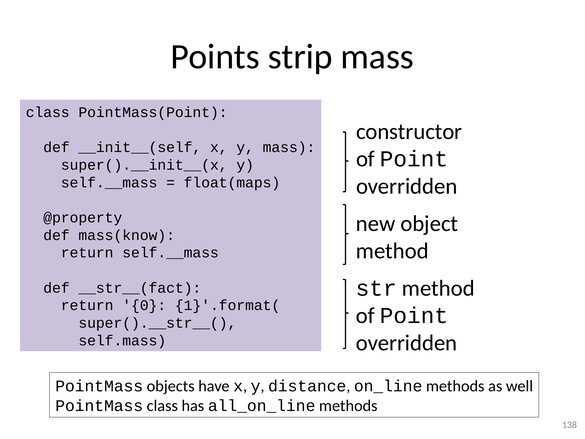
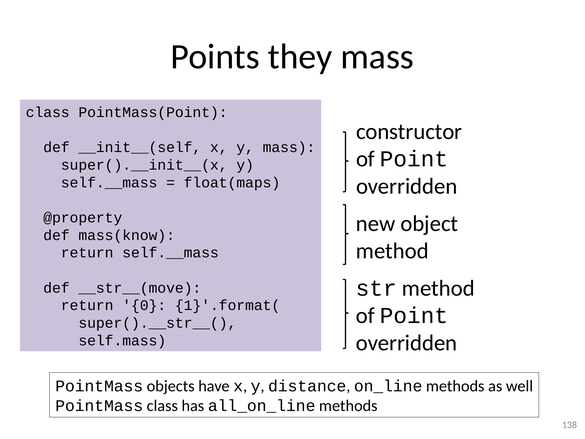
strip: strip -> they
__str__(fact: __str__(fact -> __str__(move
